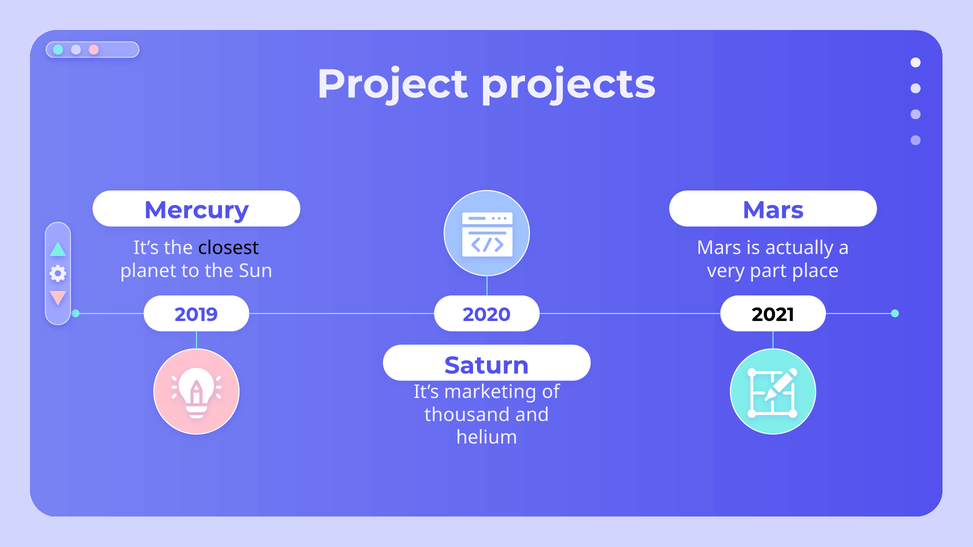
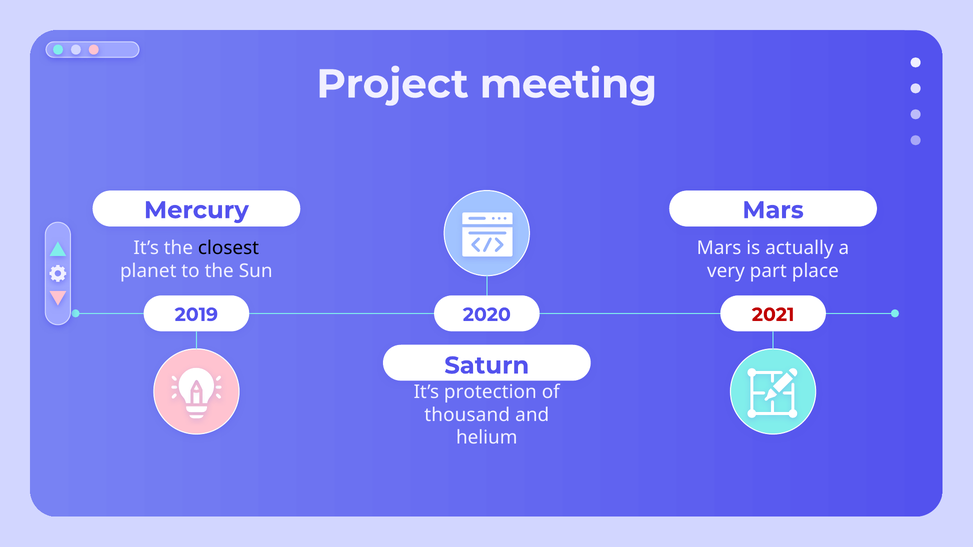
projects: projects -> meeting
2021 colour: black -> red
marketing: marketing -> protection
